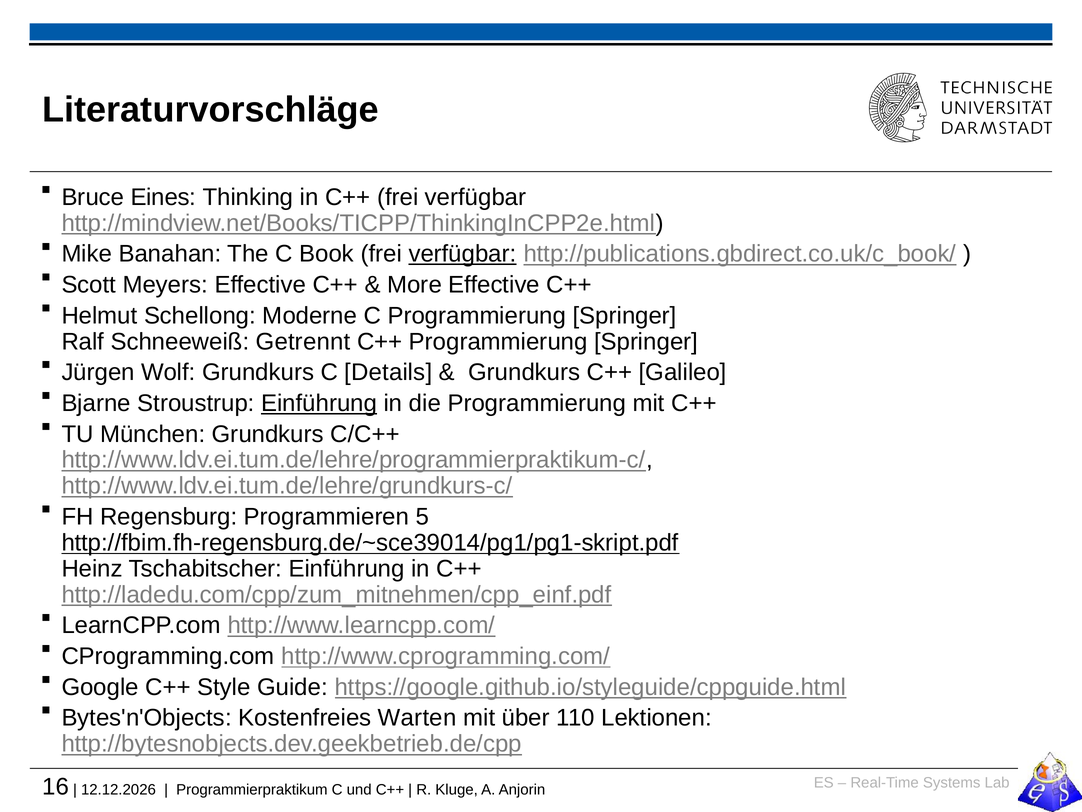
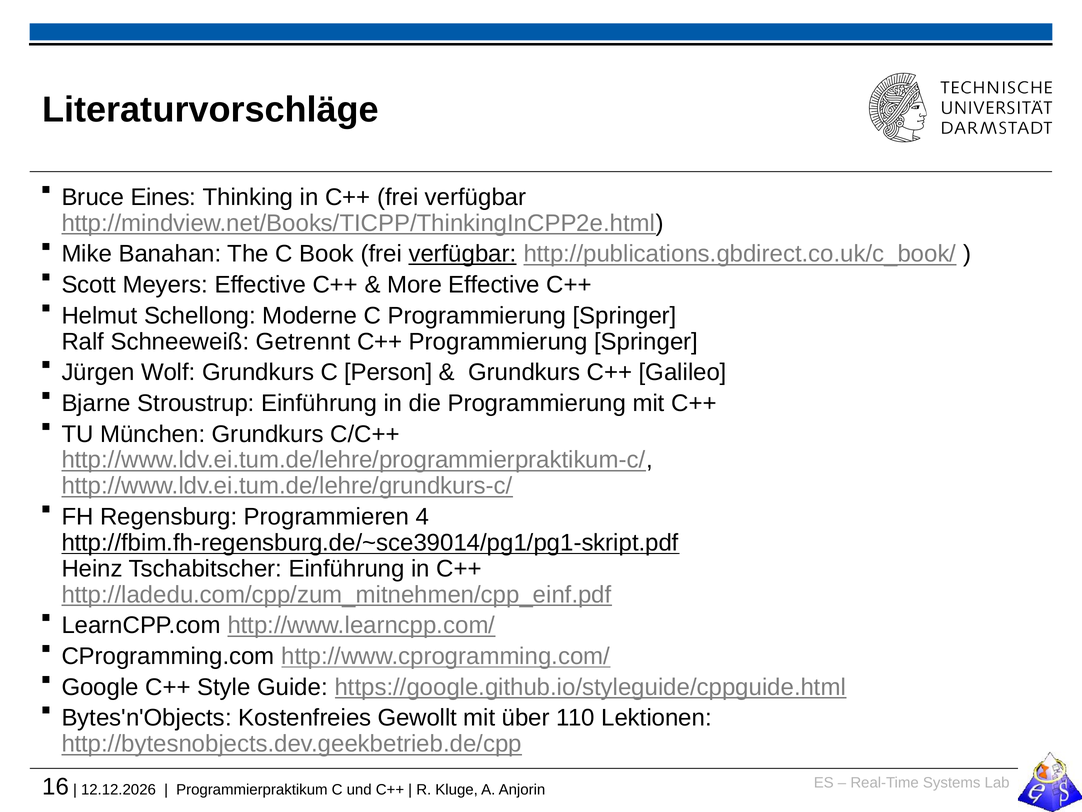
Details: Details -> Person
Einführung at (319, 403) underline: present -> none
5: 5 -> 4
Warten: Warten -> Gewollt
